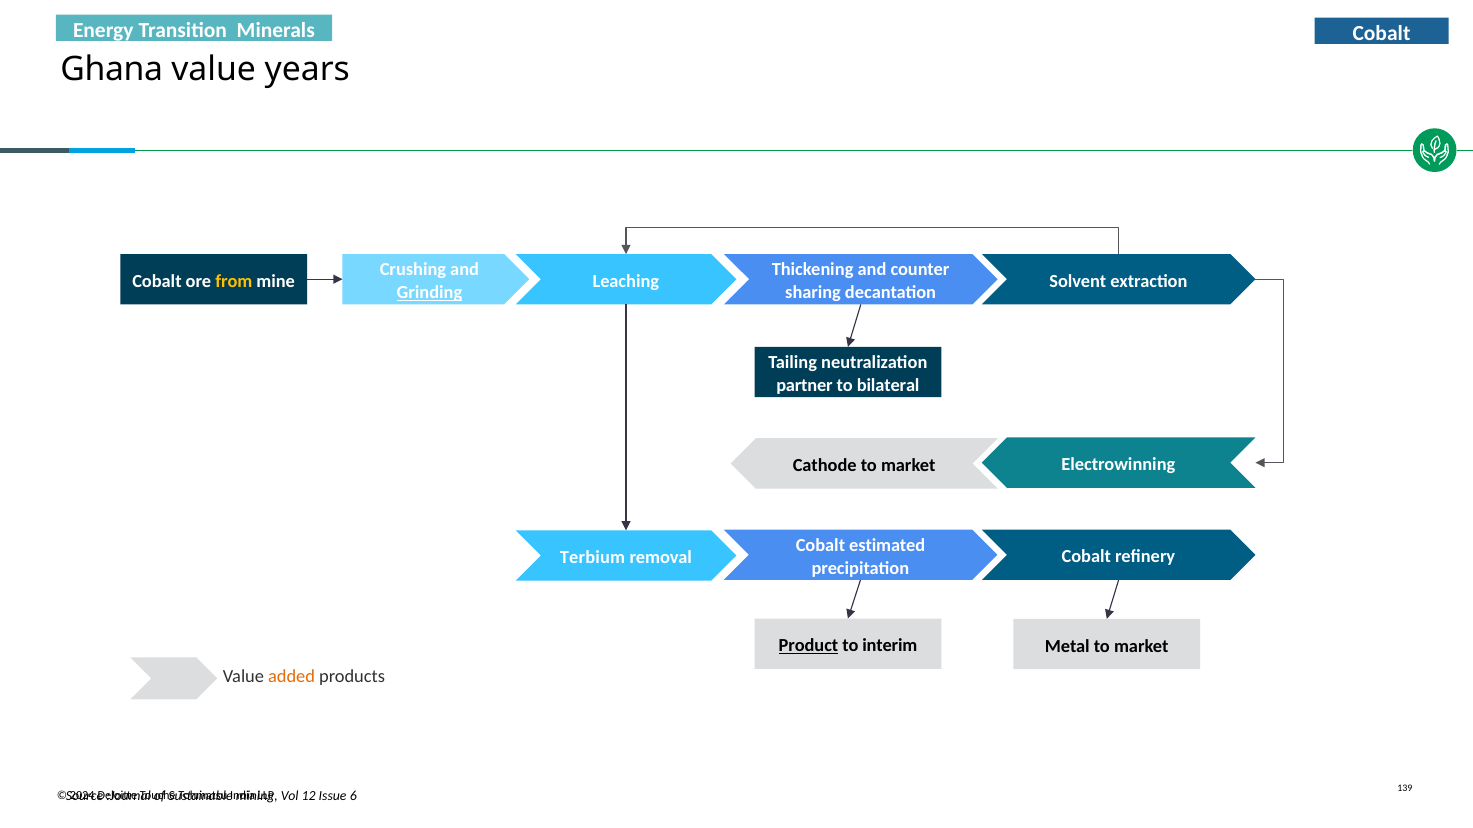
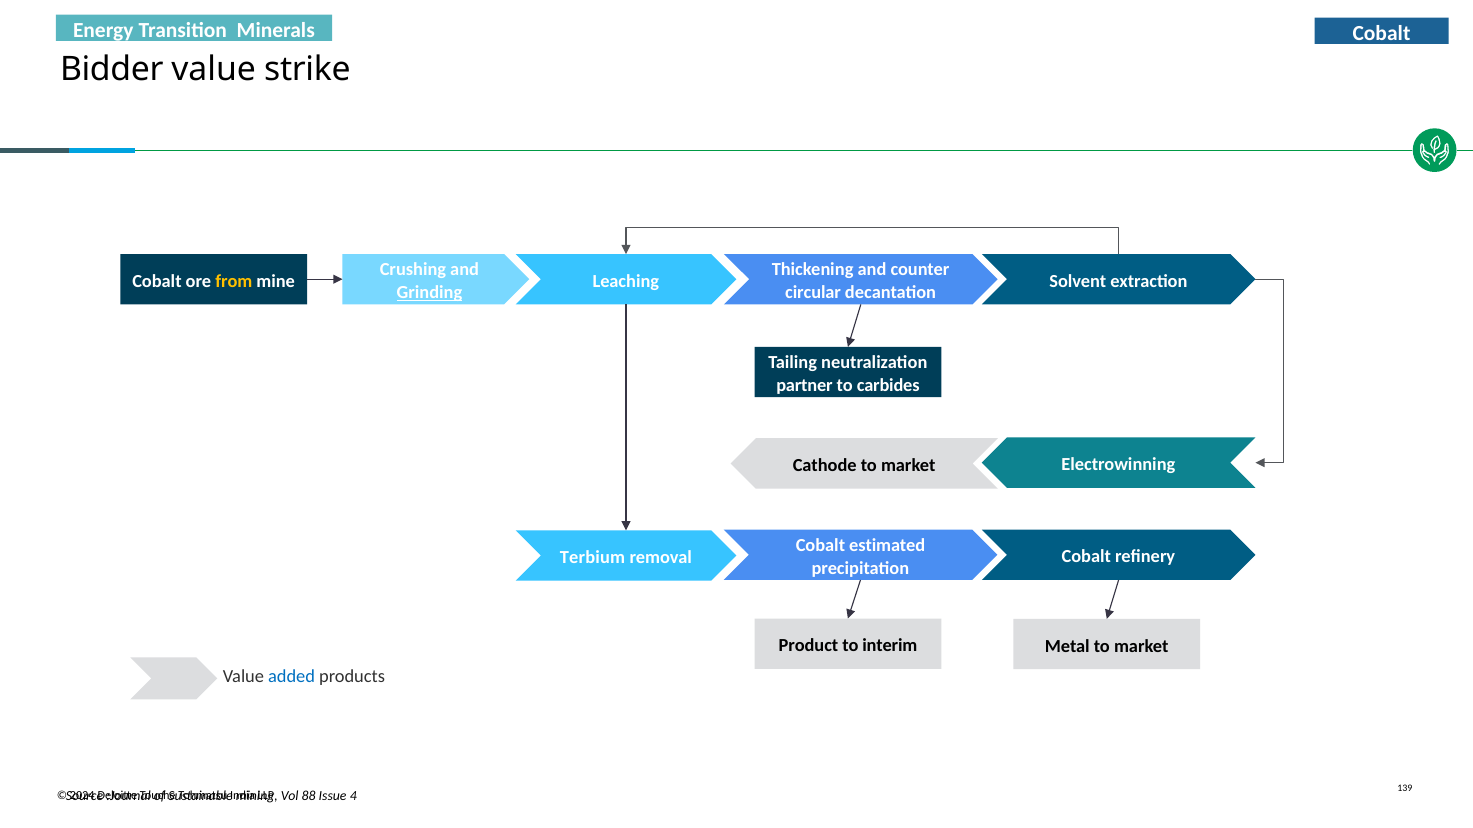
Ghana: Ghana -> Bidder
years: years -> strike
sharing: sharing -> circular
bilateral: bilateral -> carbides
Product underline: present -> none
added colour: orange -> blue
12: 12 -> 88
6: 6 -> 4
